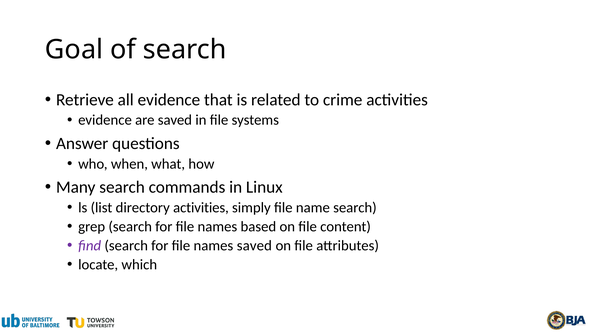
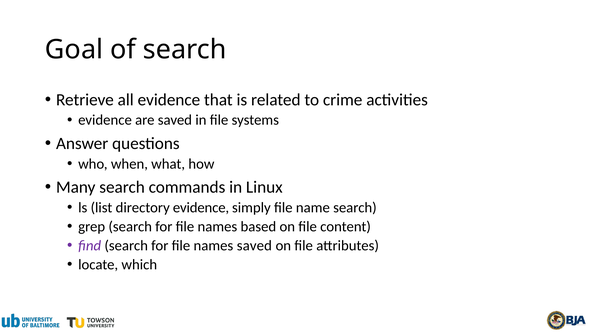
directory activities: activities -> evidence
